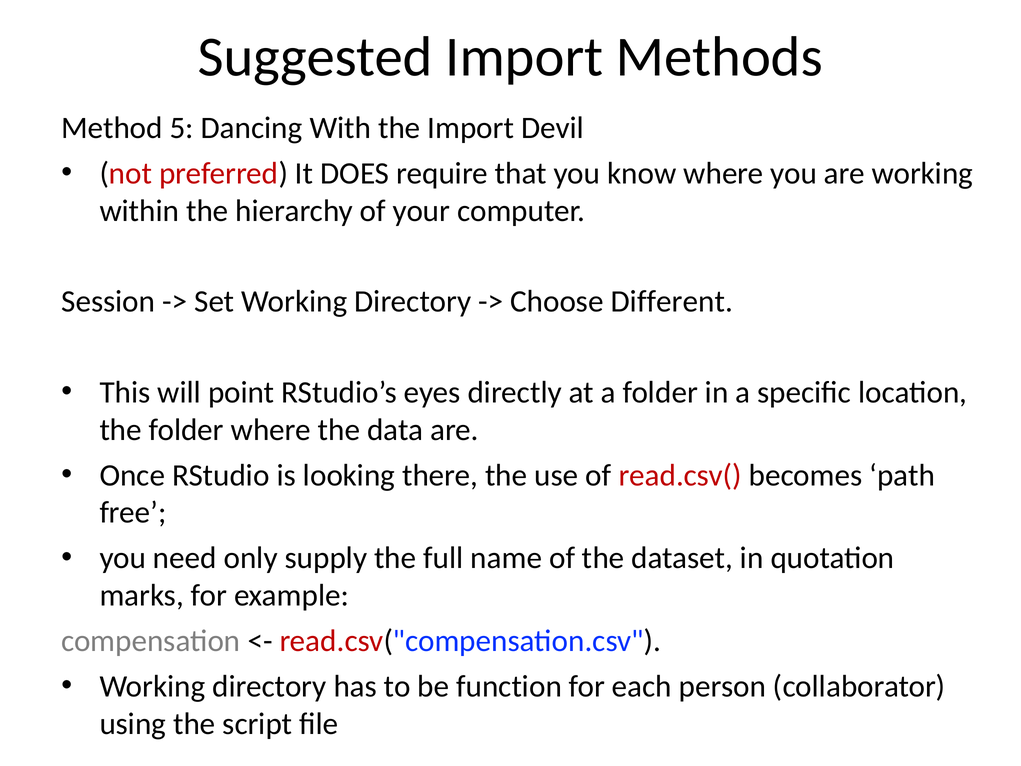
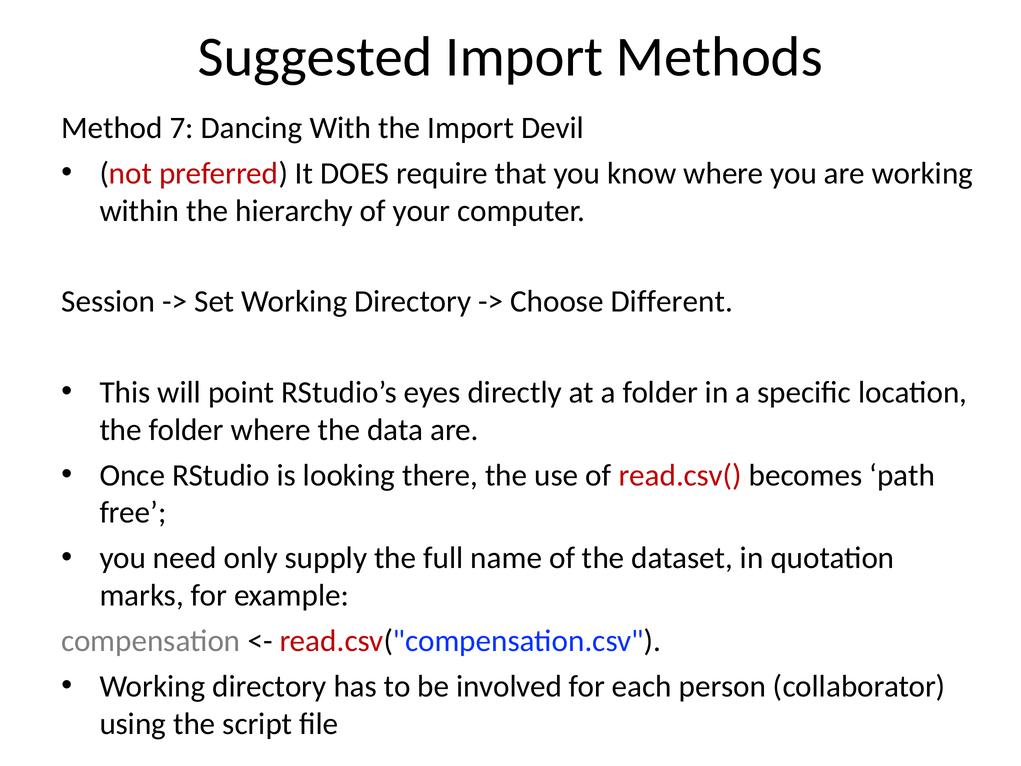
5: 5 -> 7
function: function -> involved
